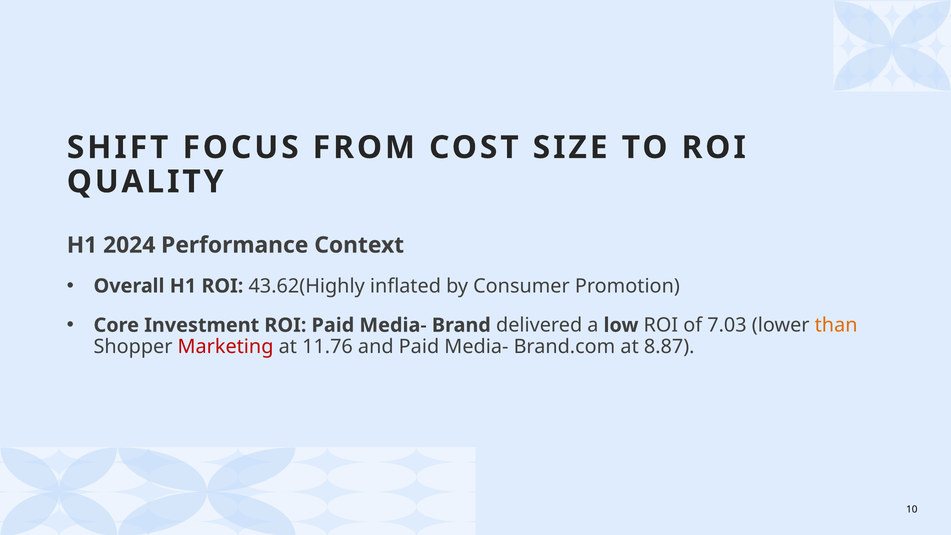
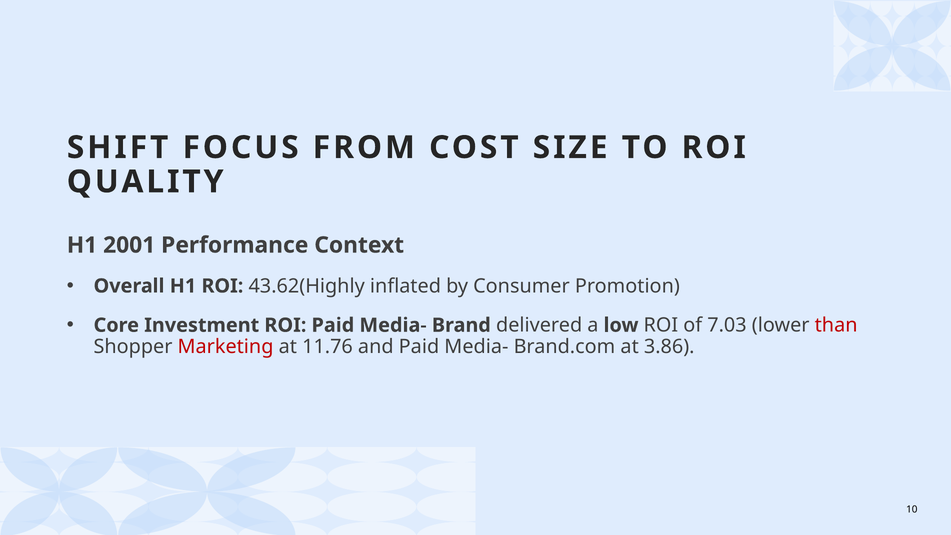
2024: 2024 -> 2001
than colour: orange -> red
8.87: 8.87 -> 3.86
